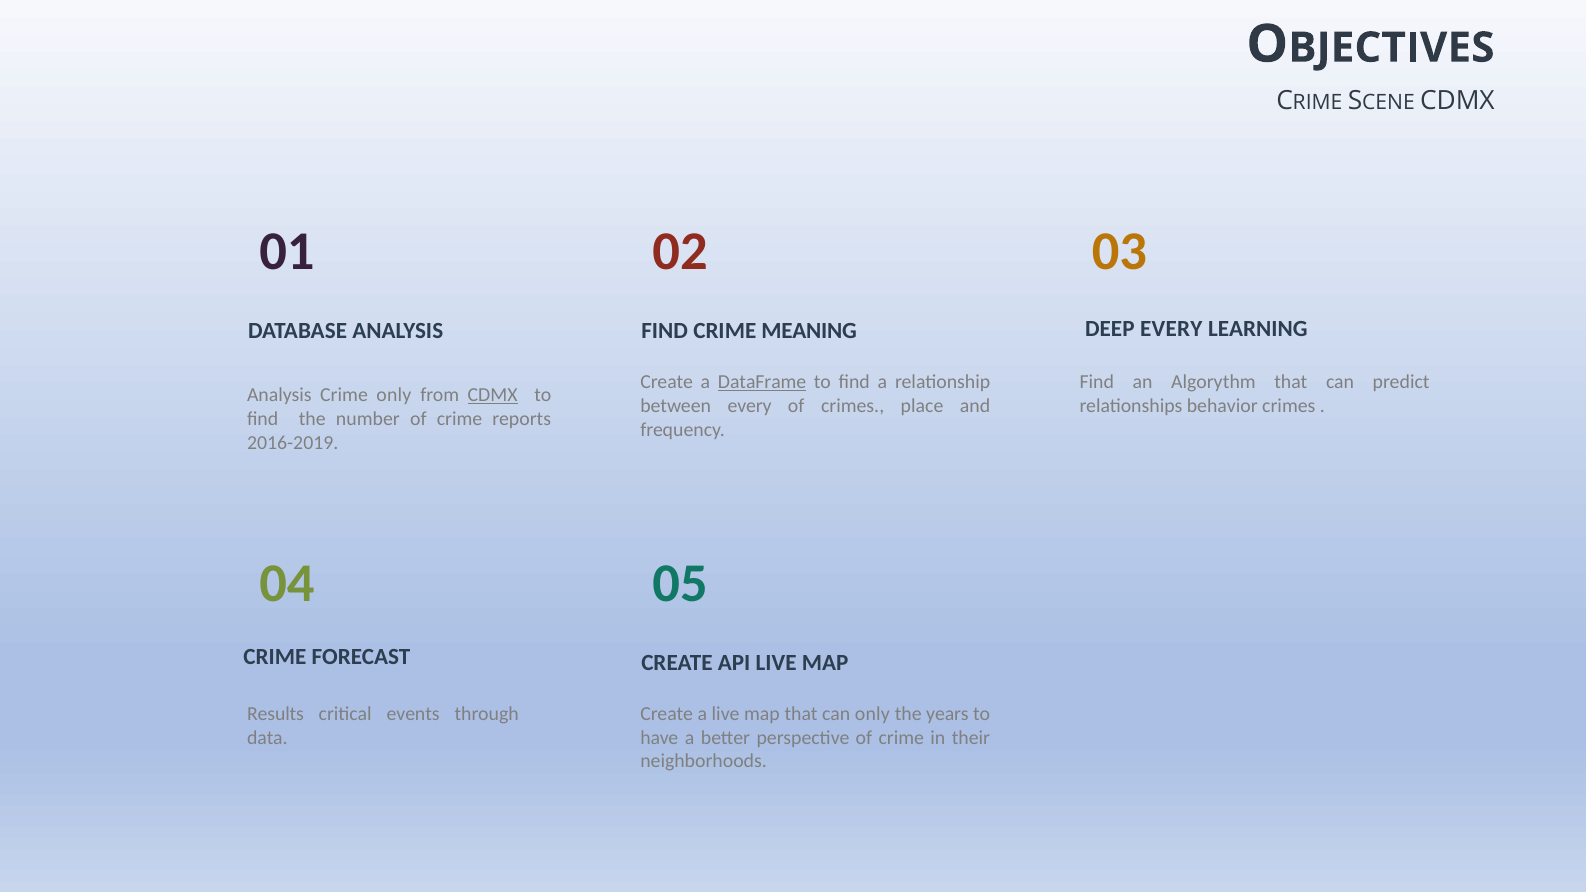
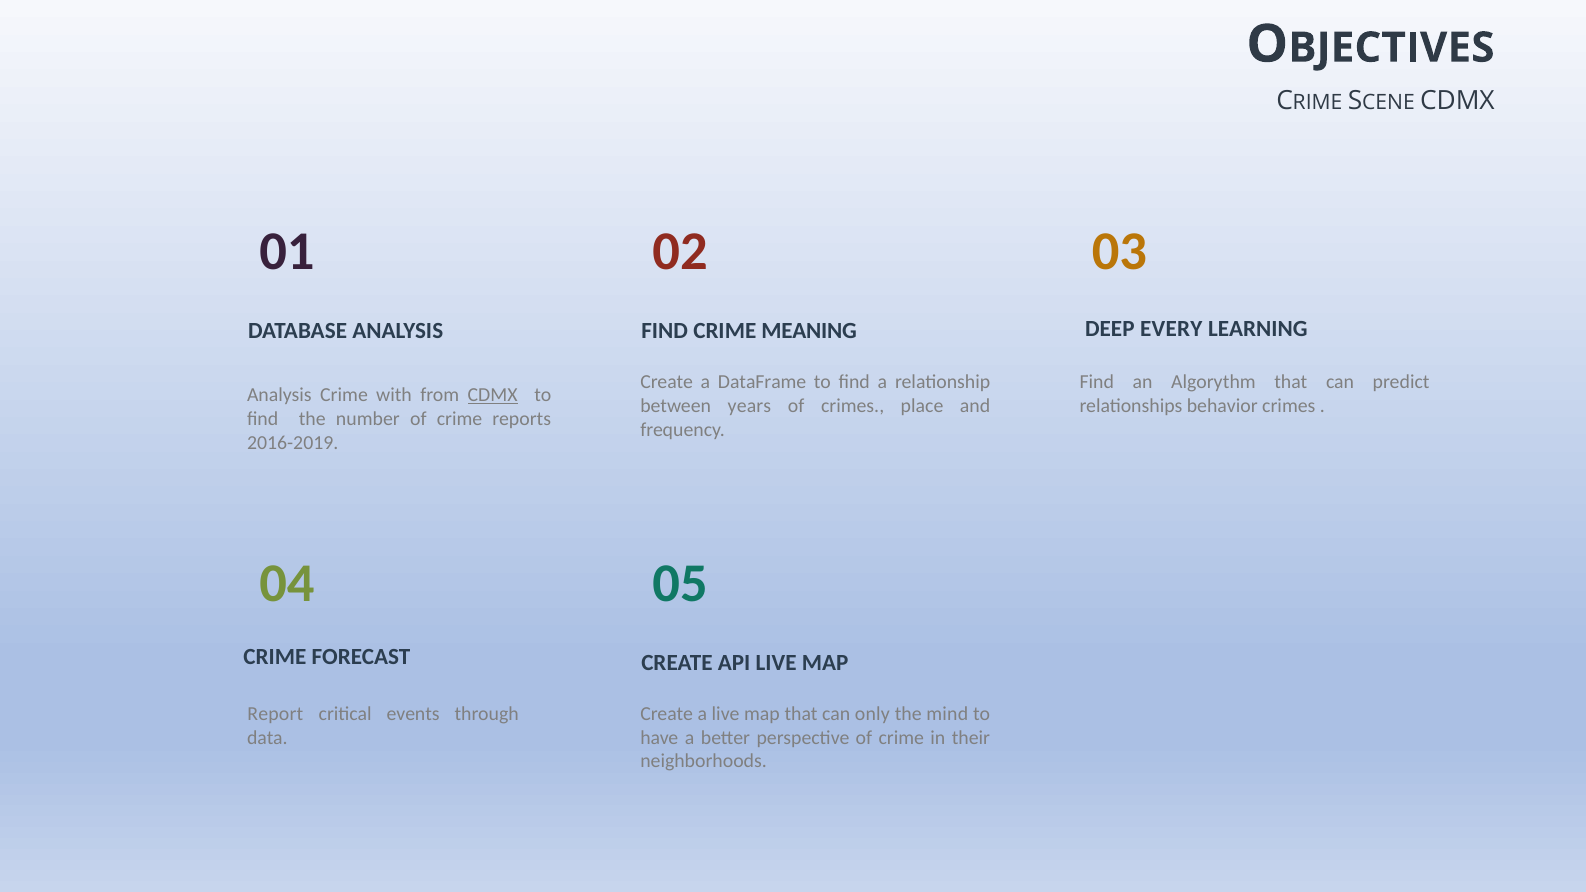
DataFrame underline: present -> none
Crime only: only -> with
between every: every -> years
Results: Results -> Report
years: years -> mind
